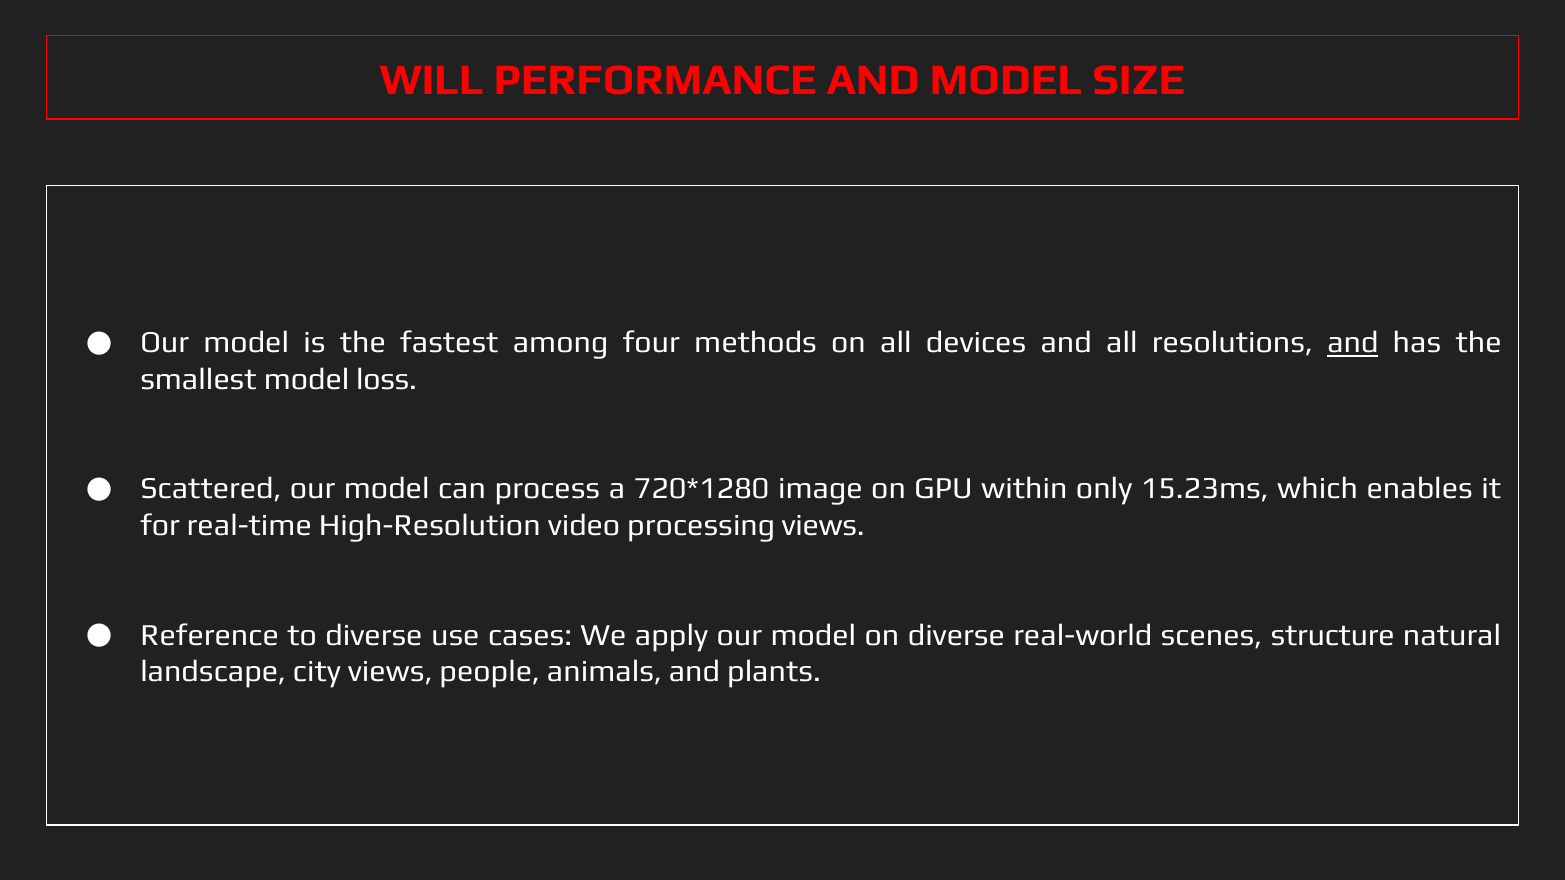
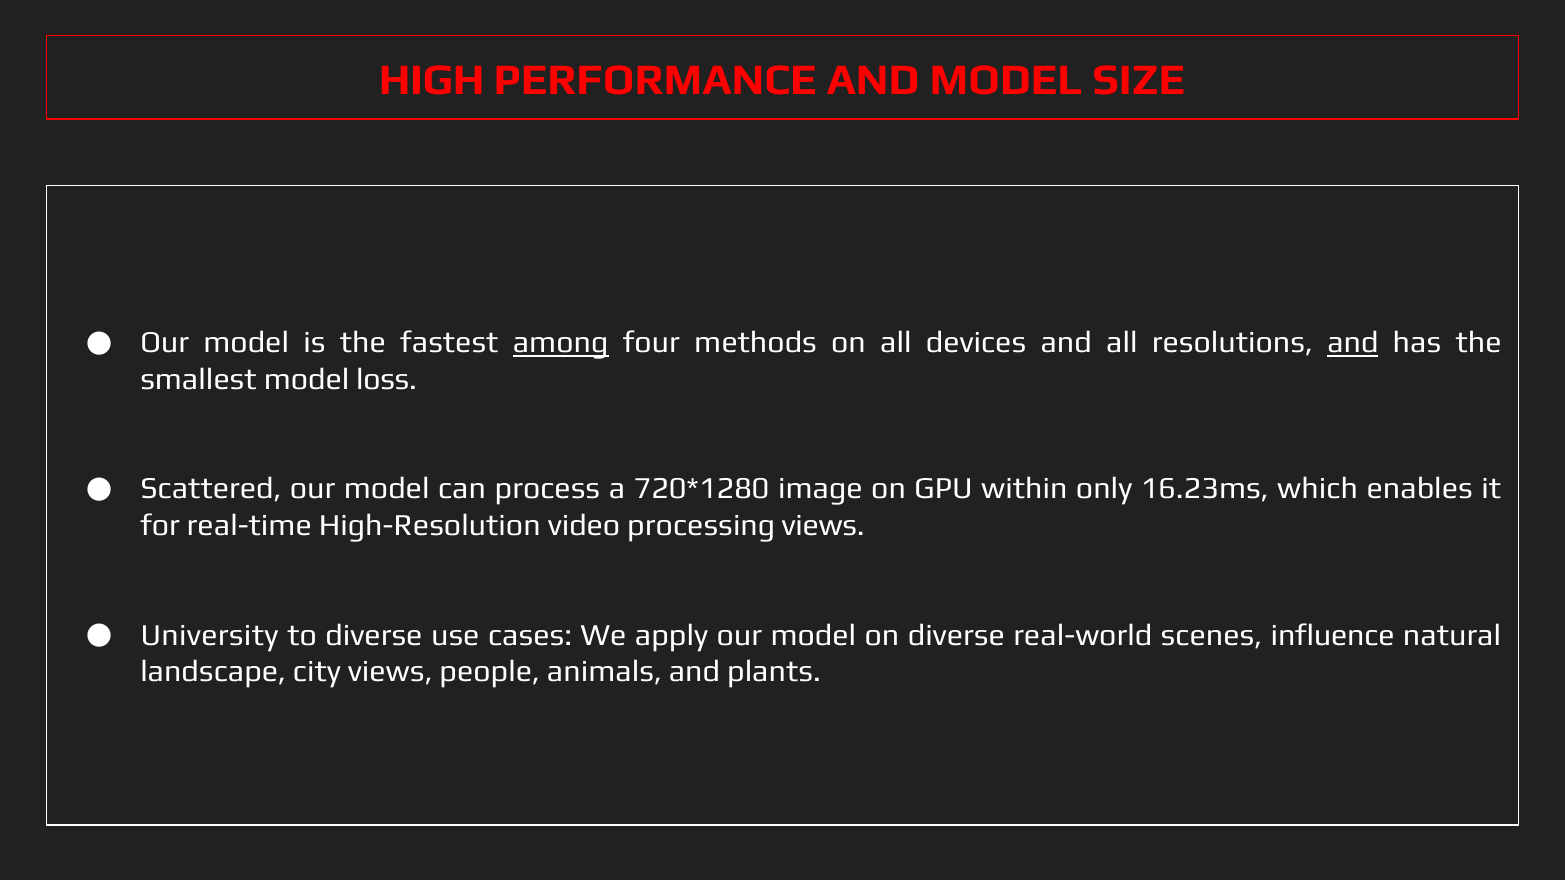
WILL: WILL -> HIGH
among underline: none -> present
15.23ms: 15.23ms -> 16.23ms
Reference: Reference -> University
structure: structure -> influence
